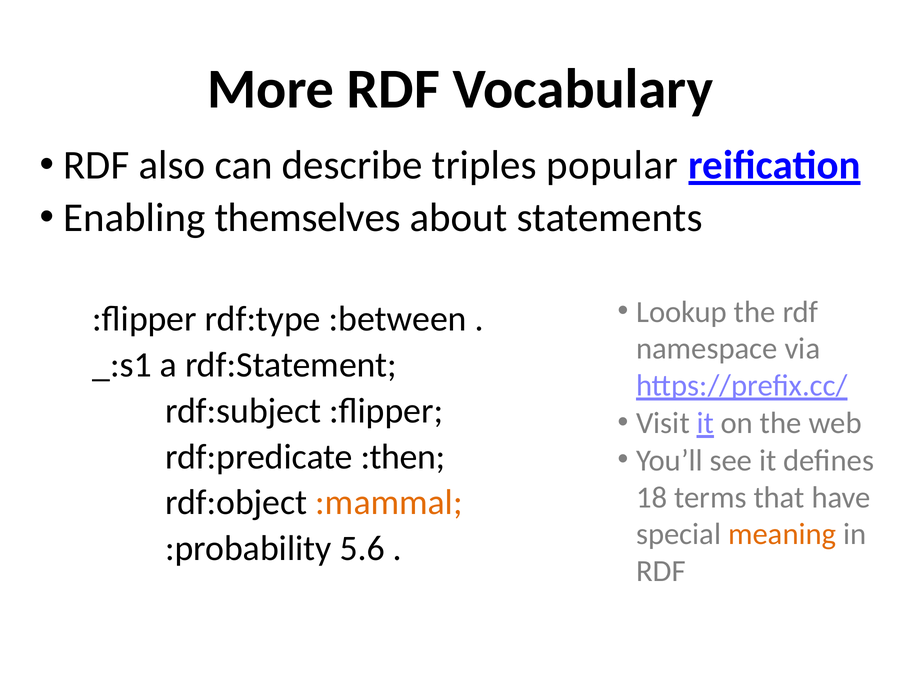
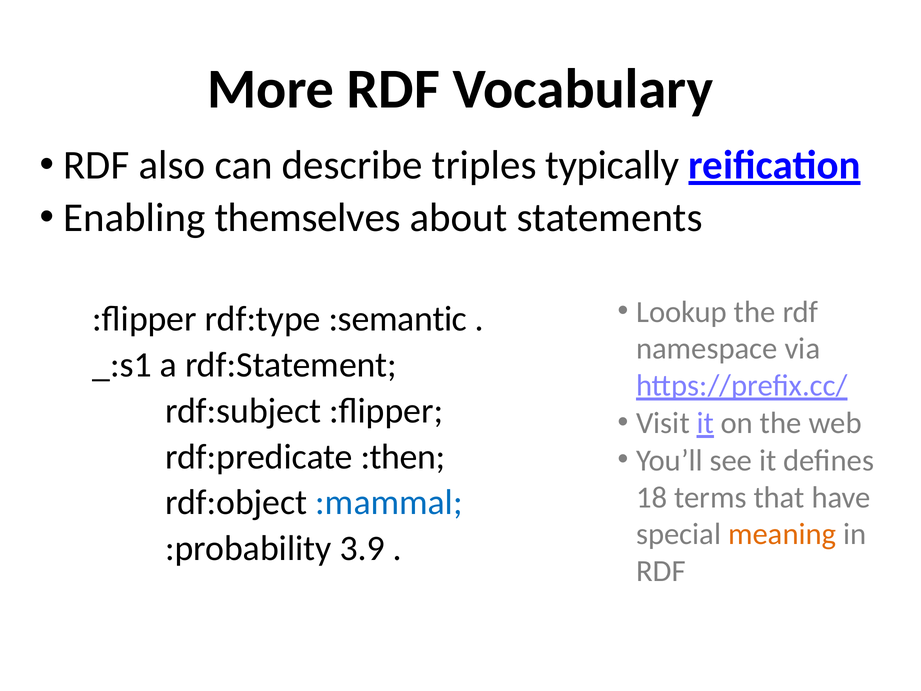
popular: popular -> typically
:between: :between -> :semantic
:mammal colour: orange -> blue
5.6: 5.6 -> 3.9
